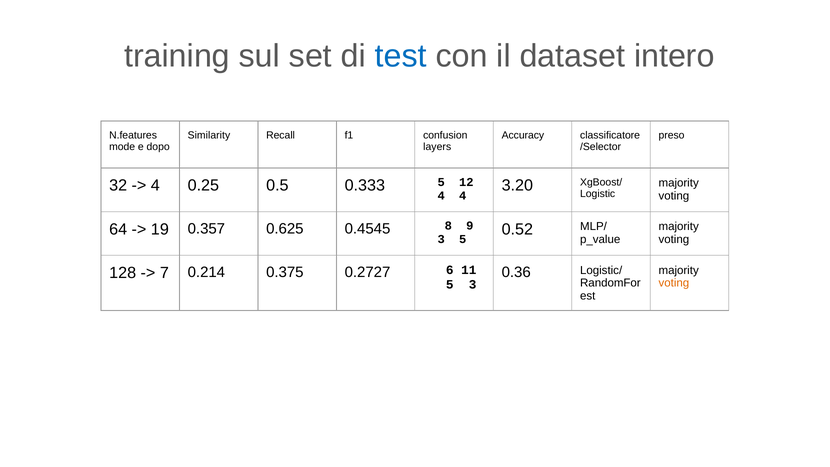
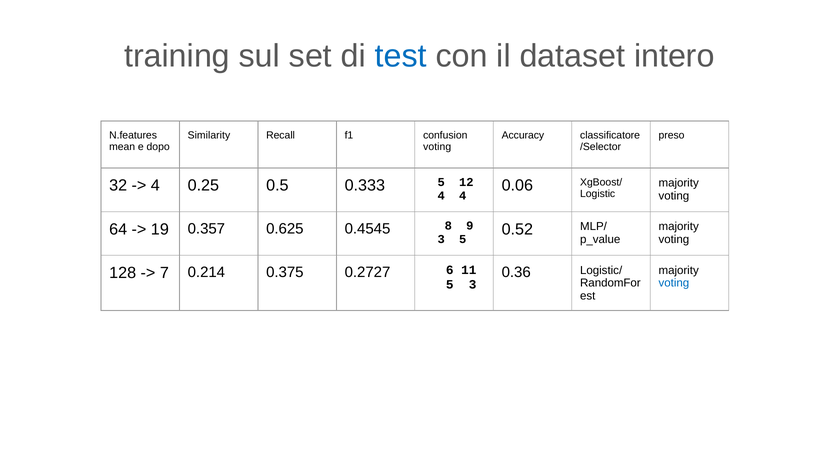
mode: mode -> mean
layers at (437, 147): layers -> voting
3.20: 3.20 -> 0.06
voting at (674, 283) colour: orange -> blue
